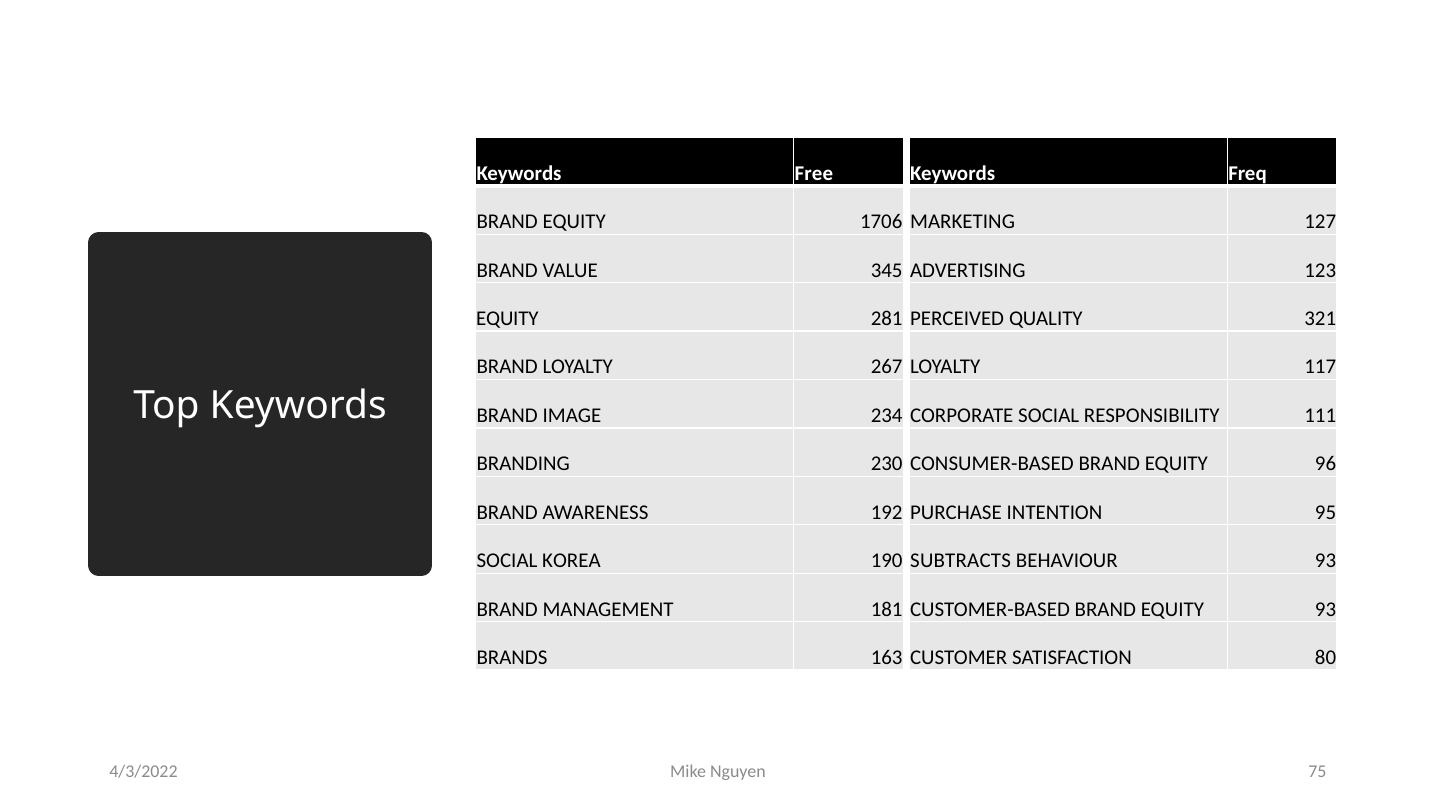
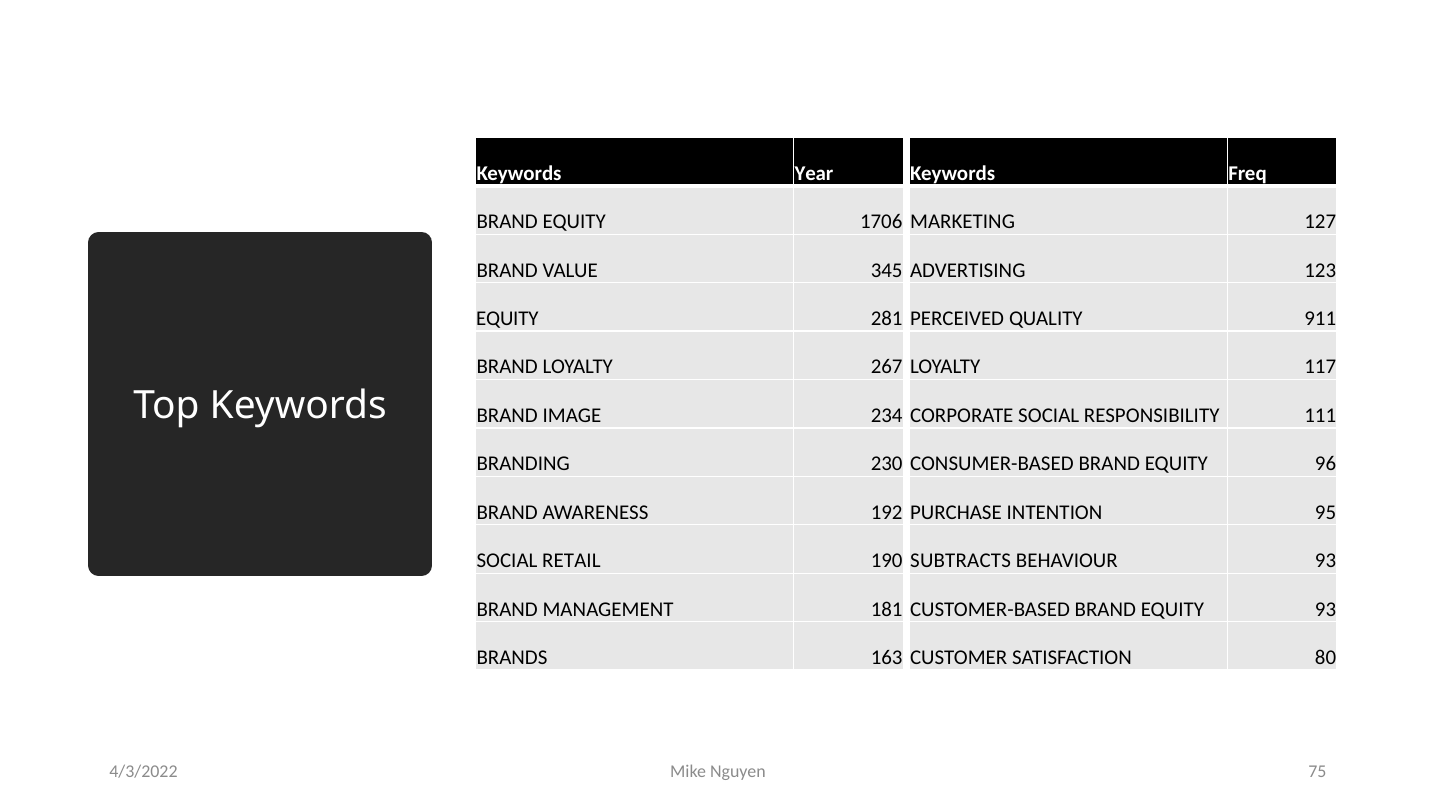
Free: Free -> Year
321: 321 -> 911
KOREA: KOREA -> RETAIL
